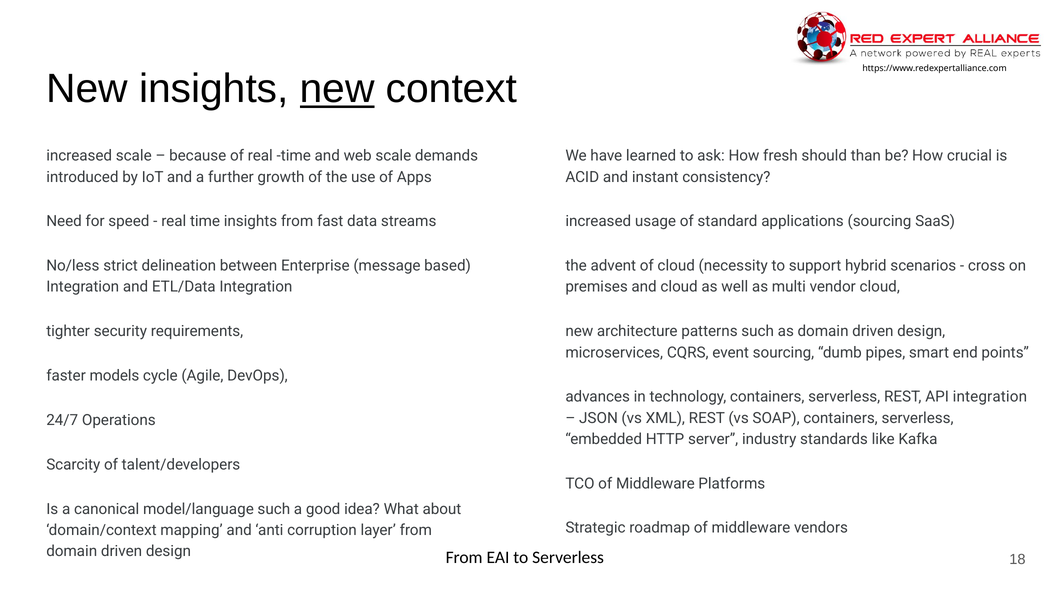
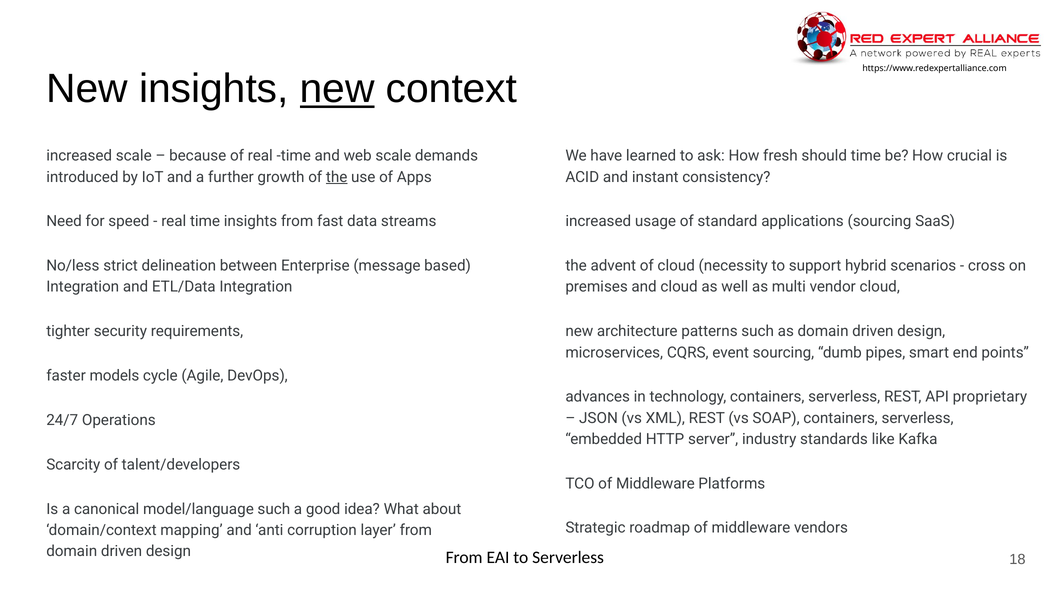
should than: than -> time
the at (337, 177) underline: none -> present
API integration: integration -> proprietary
